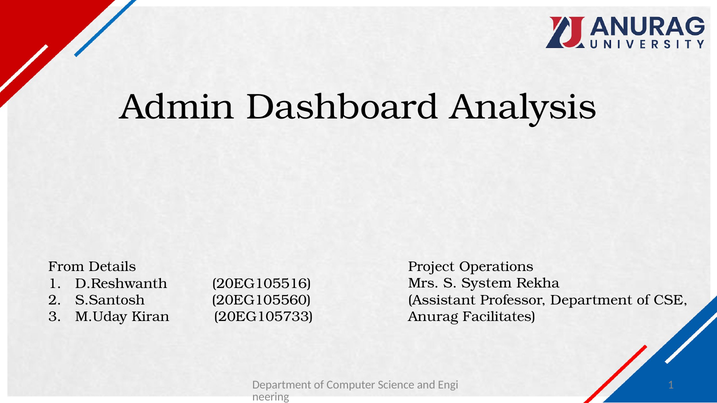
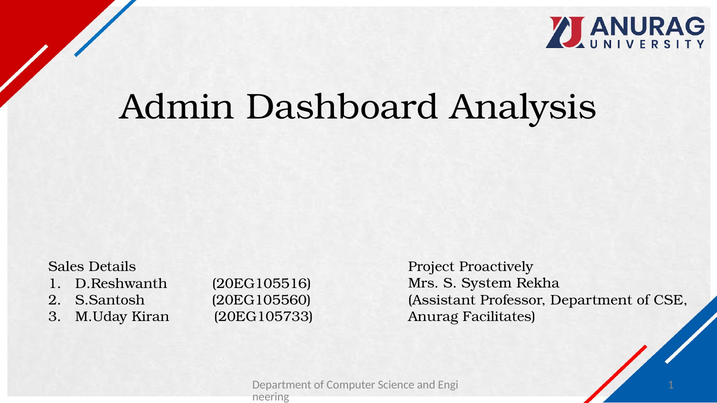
From: From -> Sales
Operations: Operations -> Proactively
